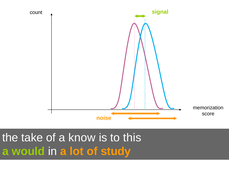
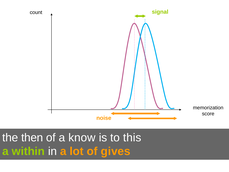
take: take -> then
would: would -> within
study: study -> gives
